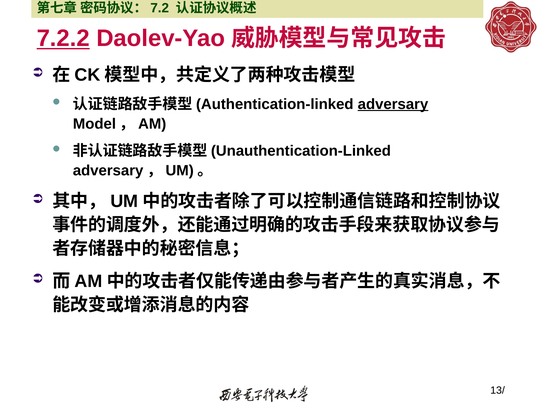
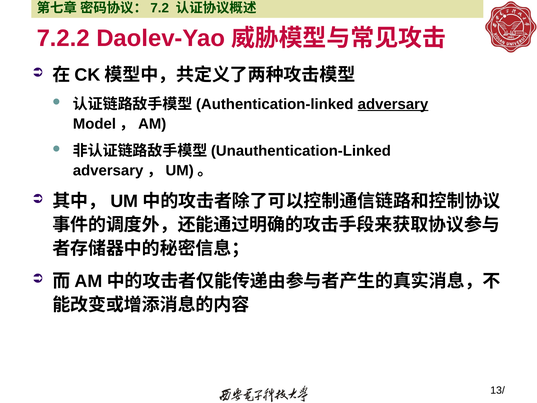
7.2.2 underline: present -> none
